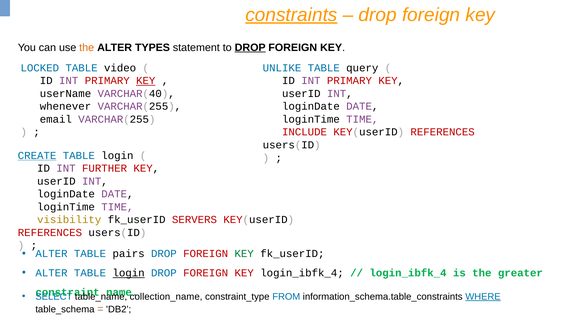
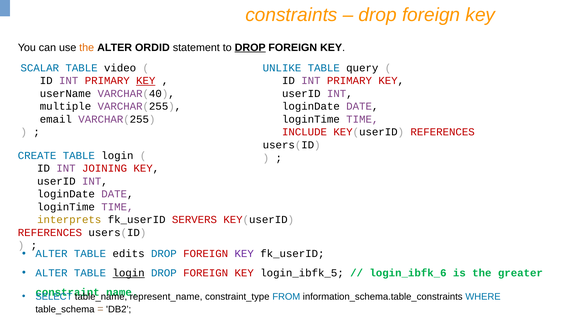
constraints underline: present -> none
TYPES: TYPES -> ORDID
LOCKED: LOCKED -> SCALAR
whenever: whenever -> multiple
CREATE underline: present -> none
FURTHER: FURTHER -> JOINING
visibility: visibility -> interprets
pairs: pairs -> edits
KEY at (244, 254) colour: green -> purple
KEY login_ibfk_4: login_ibfk_4 -> login_ibfk_5
login_ibfk_4 at (408, 273): login_ibfk_4 -> login_ibfk_6
collection_name: collection_name -> represent_name
WHERE underline: present -> none
